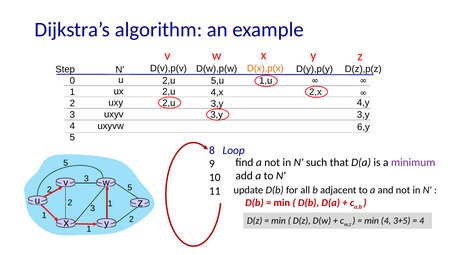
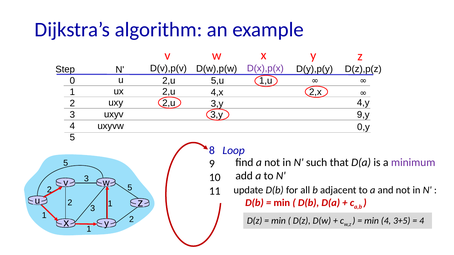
D(x),p(x colour: orange -> purple
uxyv 3,y: 3,y -> 9,y
6,y: 6,y -> 0,y
